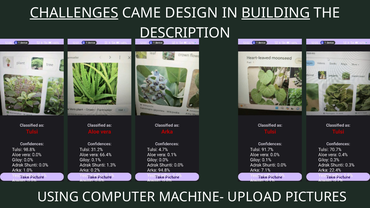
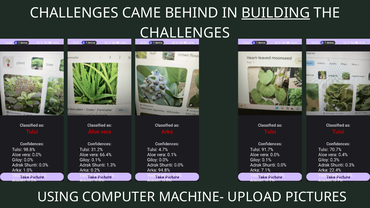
CHALLENGES at (74, 13) underline: present -> none
DESIGN: DESIGN -> BEHIND
DESCRIPTION at (185, 33): DESCRIPTION -> CHALLENGES
